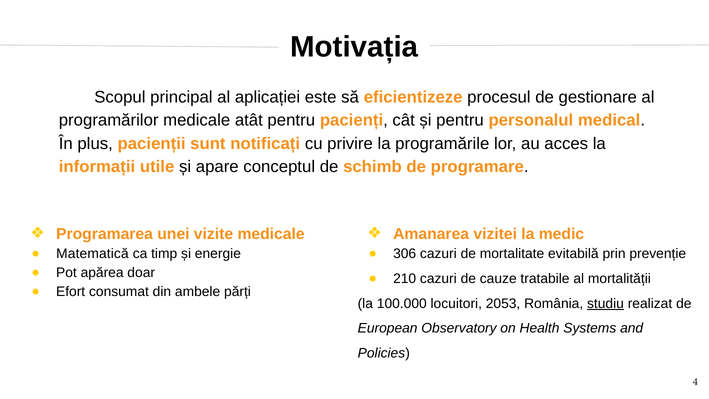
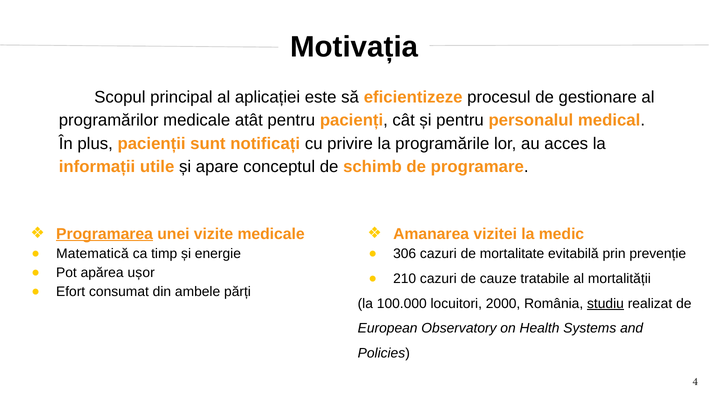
Programarea underline: none -> present
doar: doar -> ușor
2053: 2053 -> 2000
